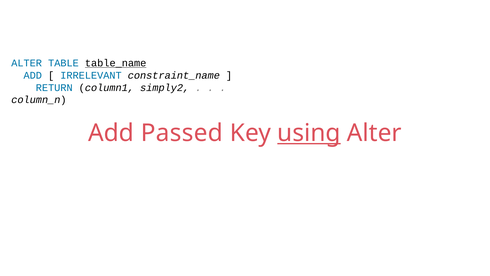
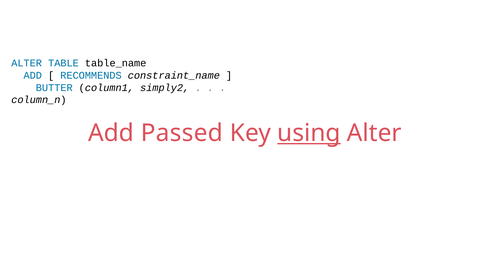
table_name underline: present -> none
IRRELEVANT: IRRELEVANT -> RECOMMENDS
RETURN: RETURN -> BUTTER
